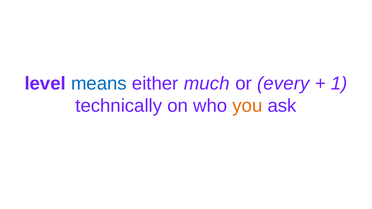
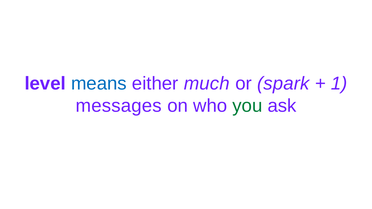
every: every -> spark
technically: technically -> messages
you colour: orange -> green
